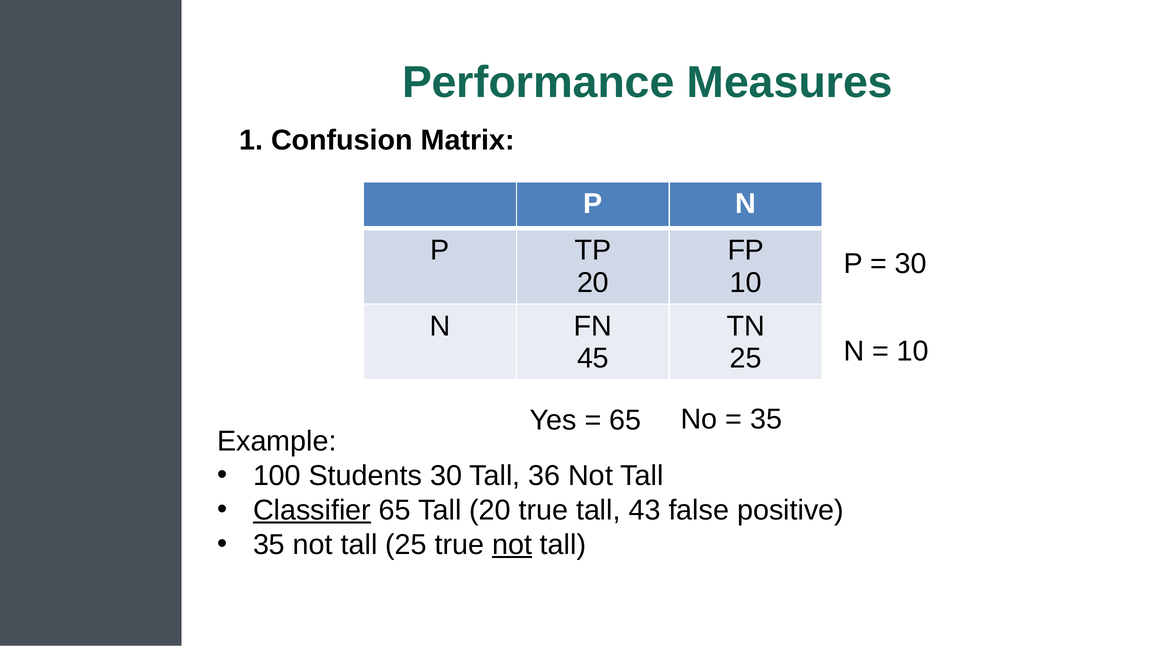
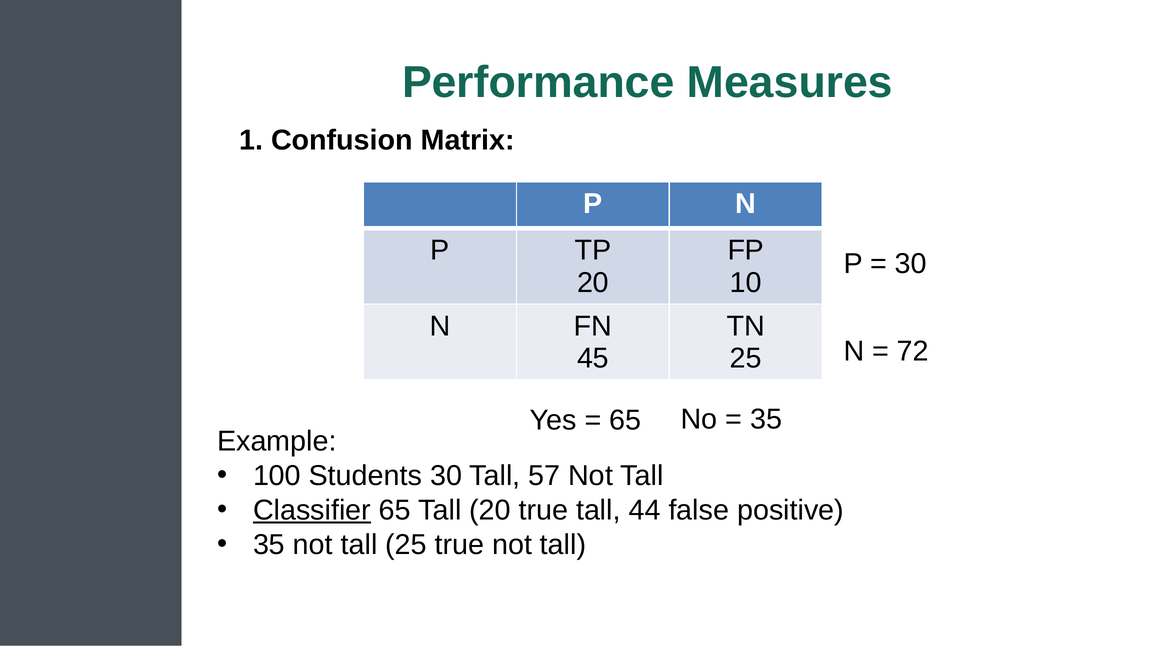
10 at (913, 352): 10 -> 72
36: 36 -> 57
43: 43 -> 44
not at (512, 545) underline: present -> none
